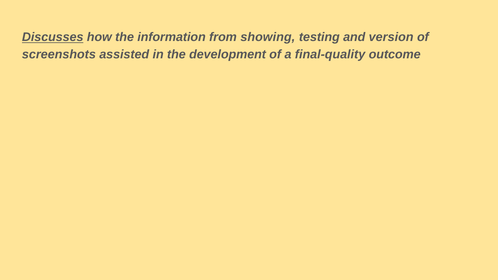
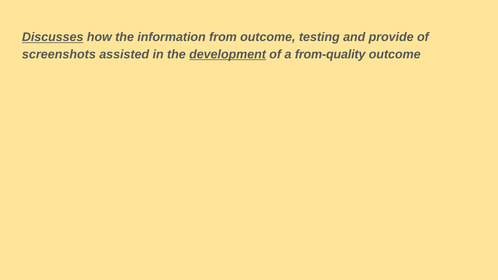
from showing: showing -> outcome
version: version -> provide
development underline: none -> present
final-quality: final-quality -> from-quality
